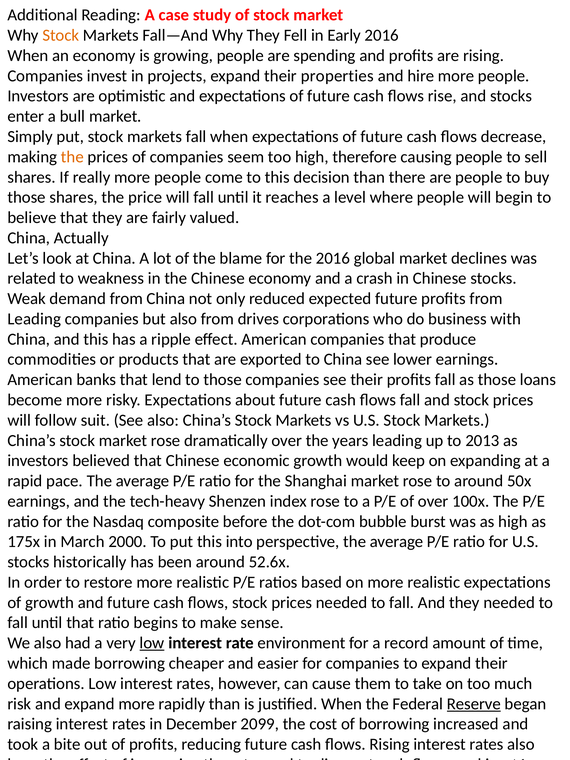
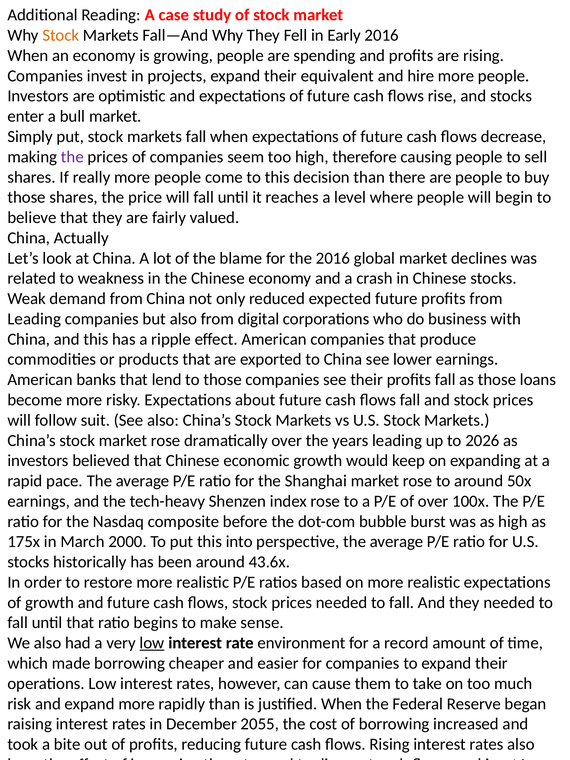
properties: properties -> equivalent
the at (72, 157) colour: orange -> purple
drives: drives -> digital
2013: 2013 -> 2026
52.6x: 52.6x -> 43.6x
Reserve underline: present -> none
2099: 2099 -> 2055
